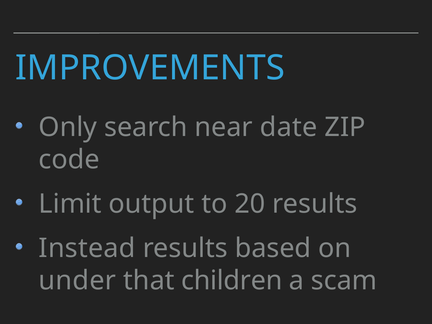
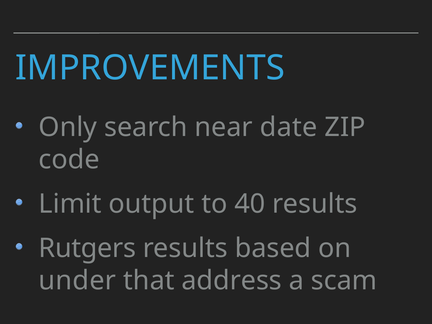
20: 20 -> 40
Instead: Instead -> Rutgers
children: children -> address
